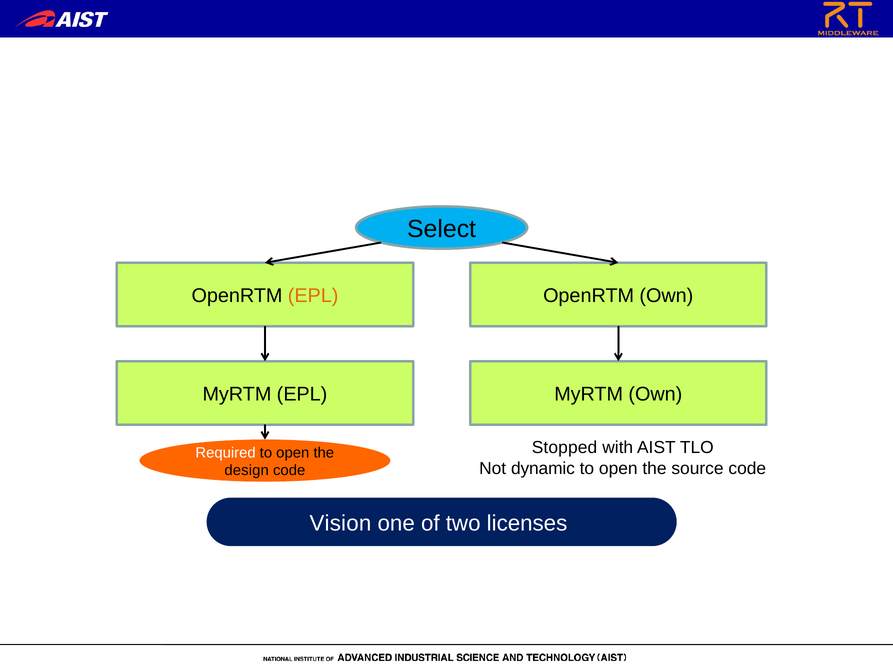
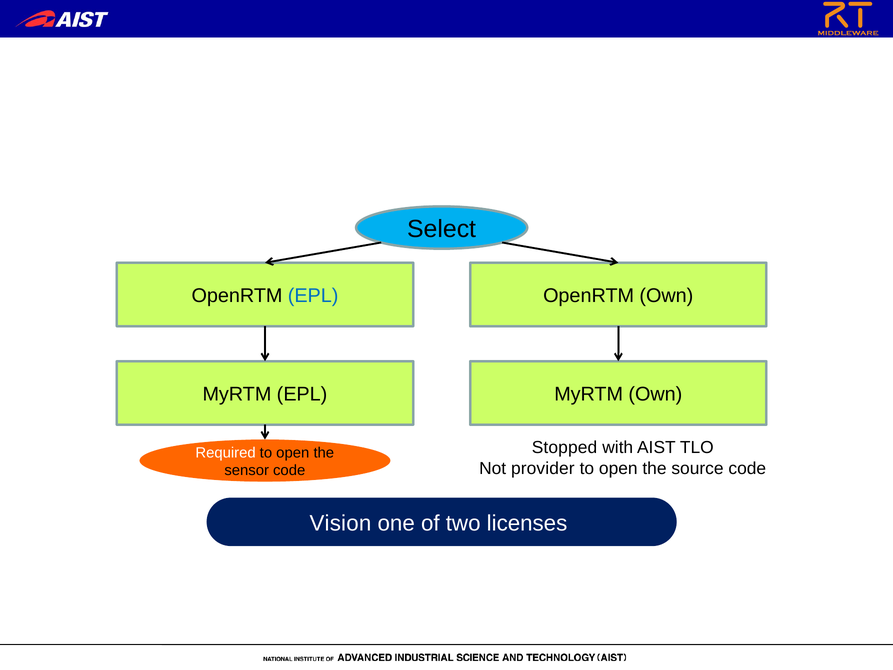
EPL at (313, 296) colour: orange -> blue
dynamic: dynamic -> provider
design: design -> sensor
